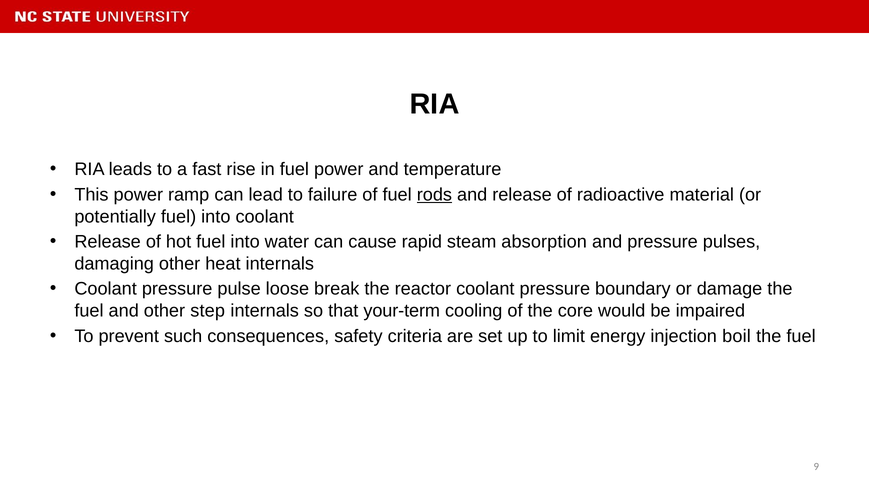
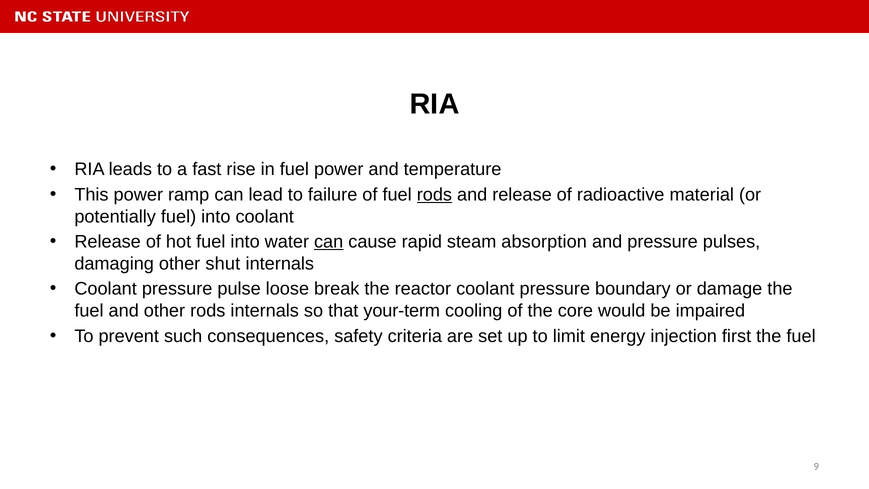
can at (329, 242) underline: none -> present
heat: heat -> shut
other step: step -> rods
boil: boil -> first
